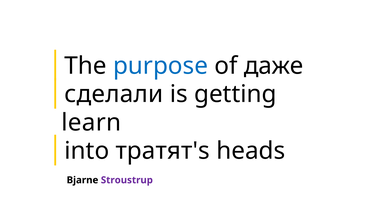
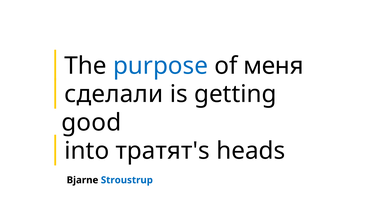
даже: даже -> меня
learn: learn -> good
Stroustrup colour: purple -> blue
